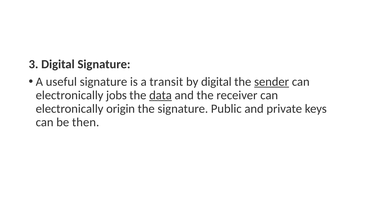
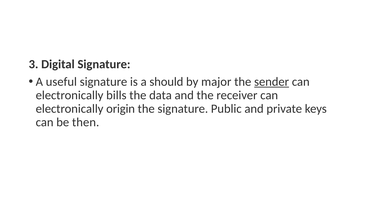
transit: transit -> should
by digital: digital -> major
jobs: jobs -> bills
data underline: present -> none
